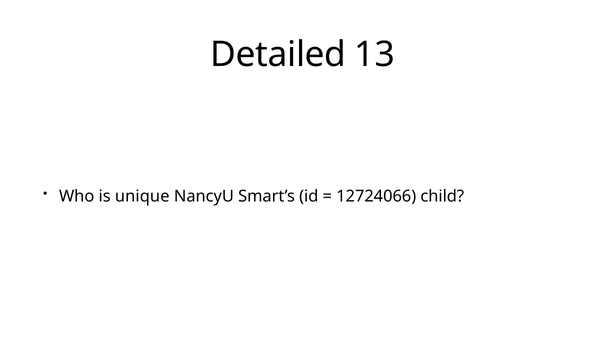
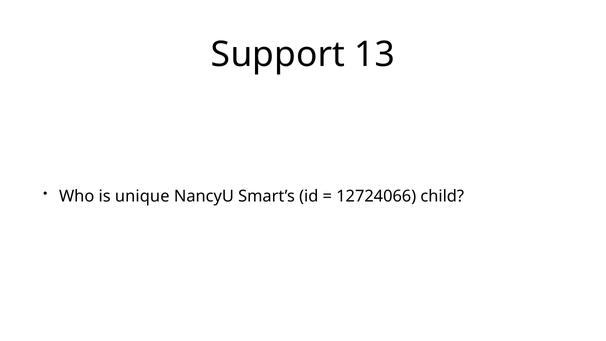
Detailed: Detailed -> Support
